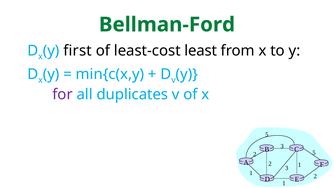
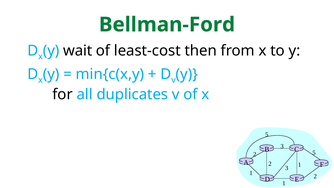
first: first -> wait
least: least -> then
for colour: purple -> black
